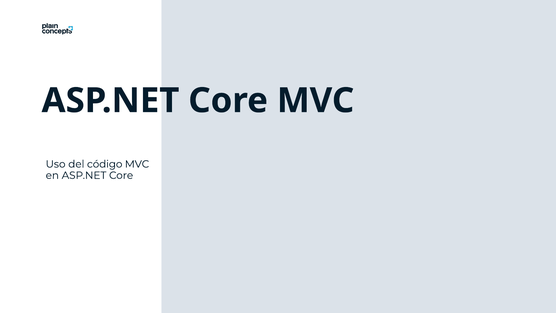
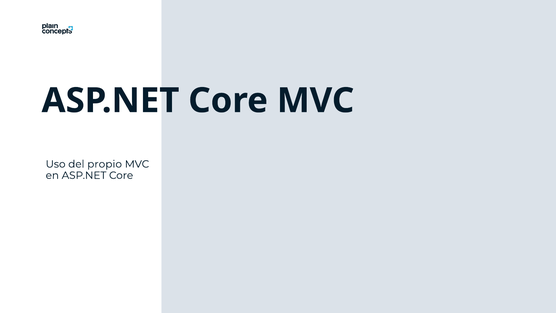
código: código -> propio
